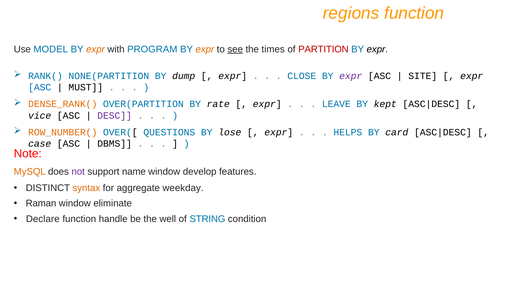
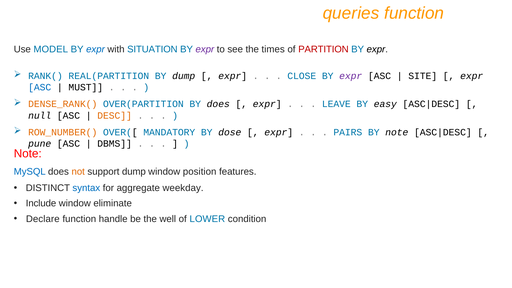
regions: regions -> queries
expr at (95, 49) colour: orange -> blue
PROGRAM: PROGRAM -> SITUATION
expr at (205, 49) colour: orange -> purple
see underline: present -> none
NONE(PARTITION: NONE(PARTITION -> REAL(PARTITION
BY rate: rate -> does
kept: kept -> easy
vice: vice -> null
DESC colour: purple -> orange
QUESTIONS: QUESTIONS -> MANDATORY
lose: lose -> dose
HELPS: HELPS -> PAIRS
BY card: card -> note
case: case -> pune
MySQL colour: orange -> blue
not colour: purple -> orange
support name: name -> dump
develop: develop -> position
syntax colour: orange -> blue
Raman: Raman -> Include
STRING: STRING -> LOWER
